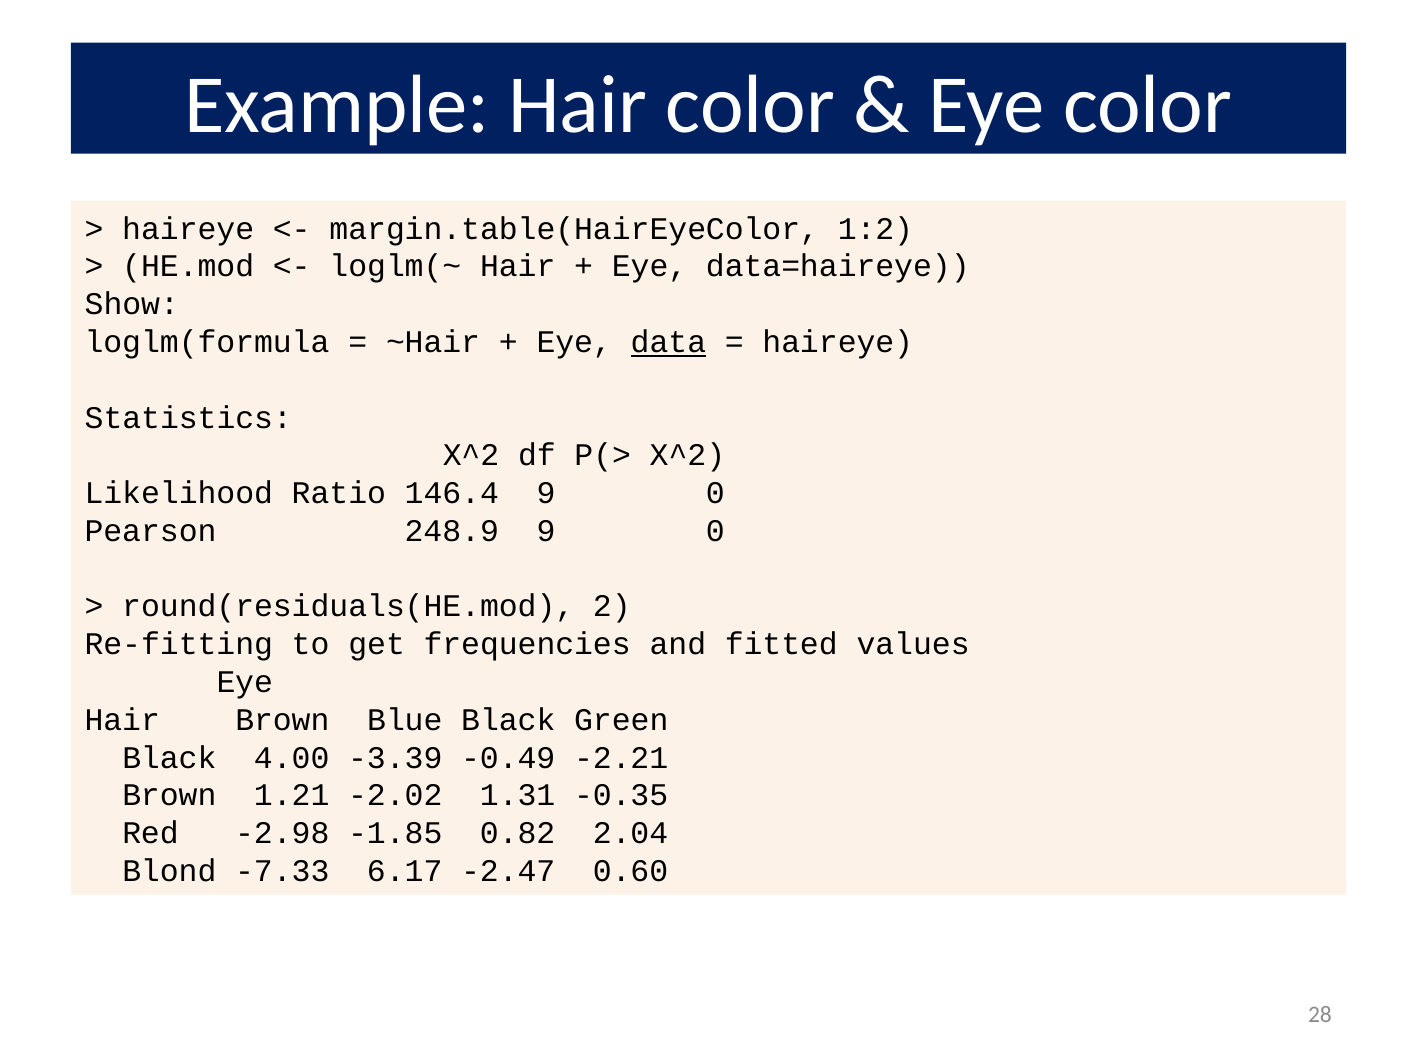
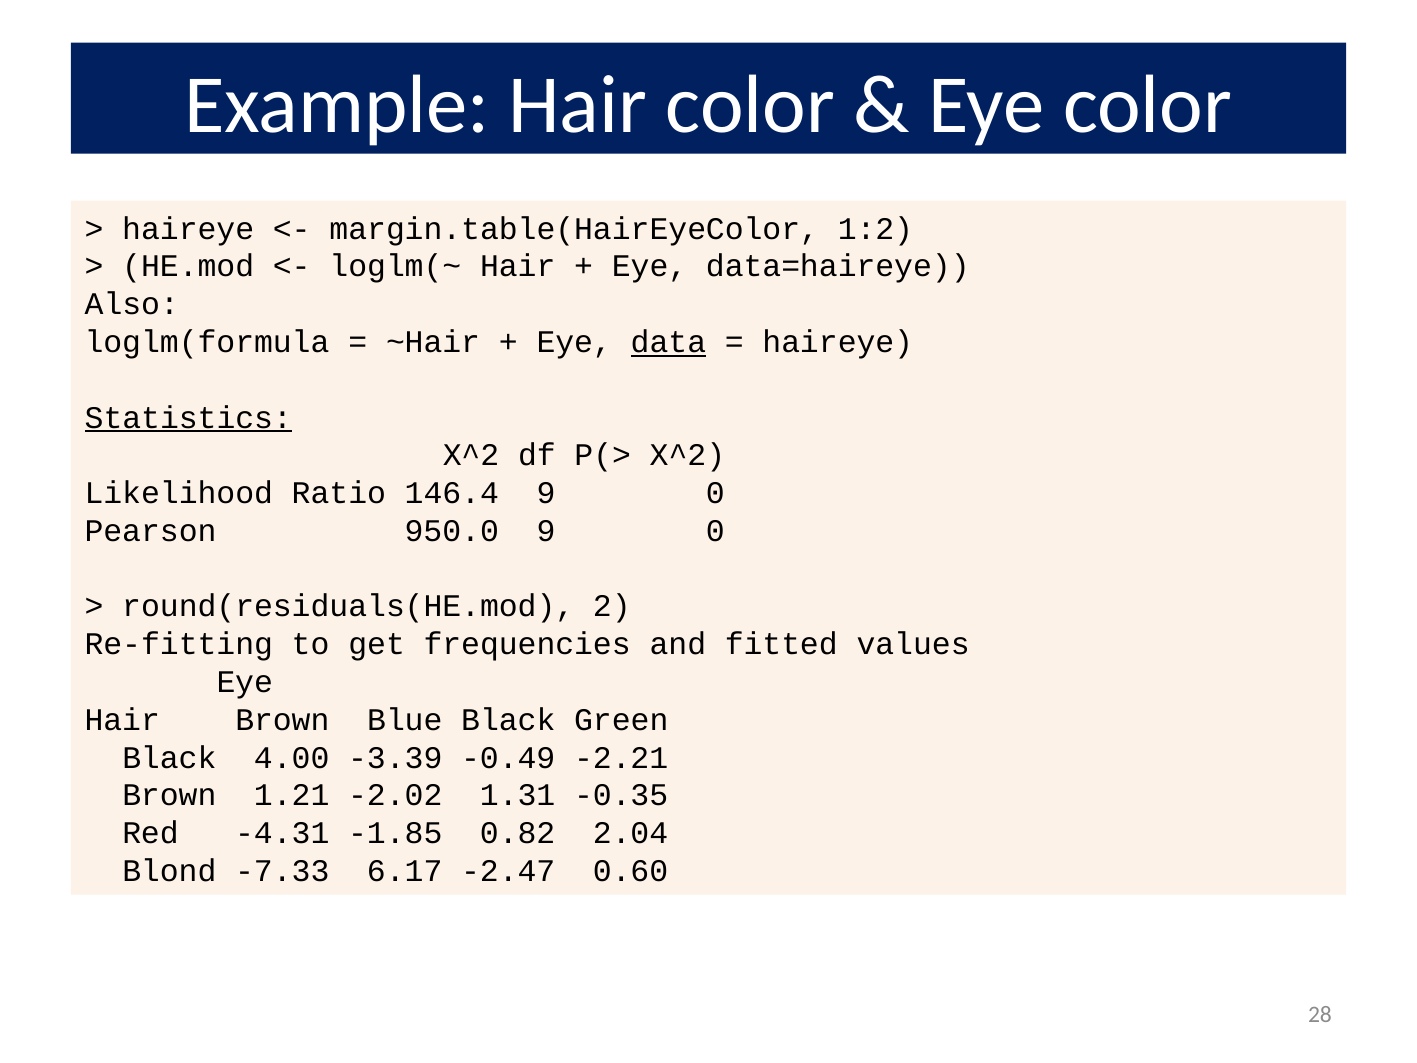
Show: Show -> Also
Statistics underline: none -> present
248.9: 248.9 -> 950.0
-2.98: -2.98 -> -4.31
